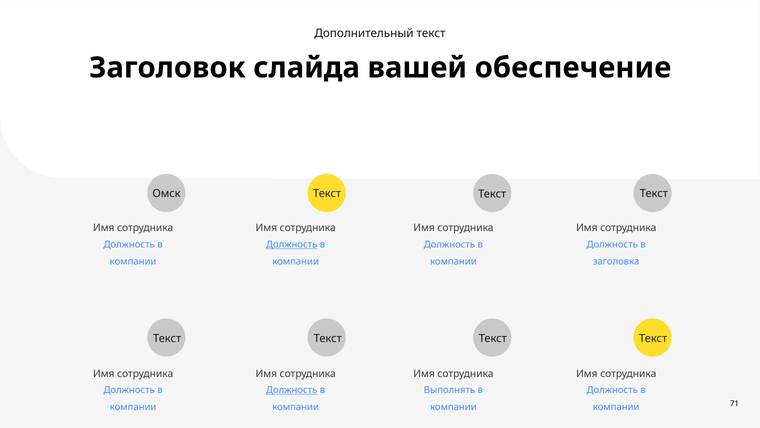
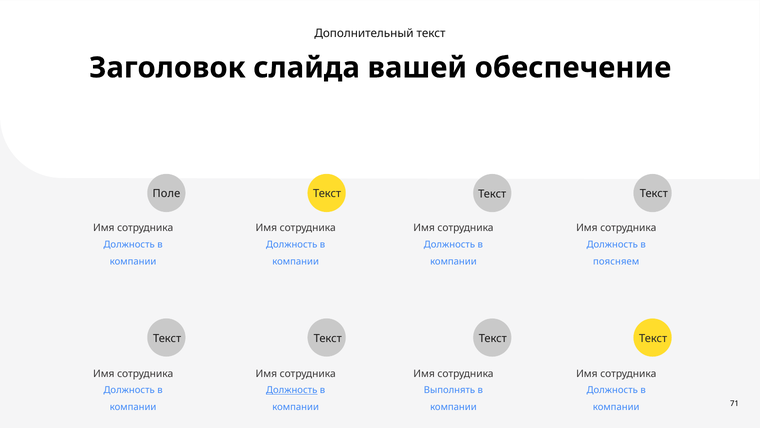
Омск: Омск -> Поле
Должность at (292, 245) underline: present -> none
заголовка: заголовка -> поясняем
